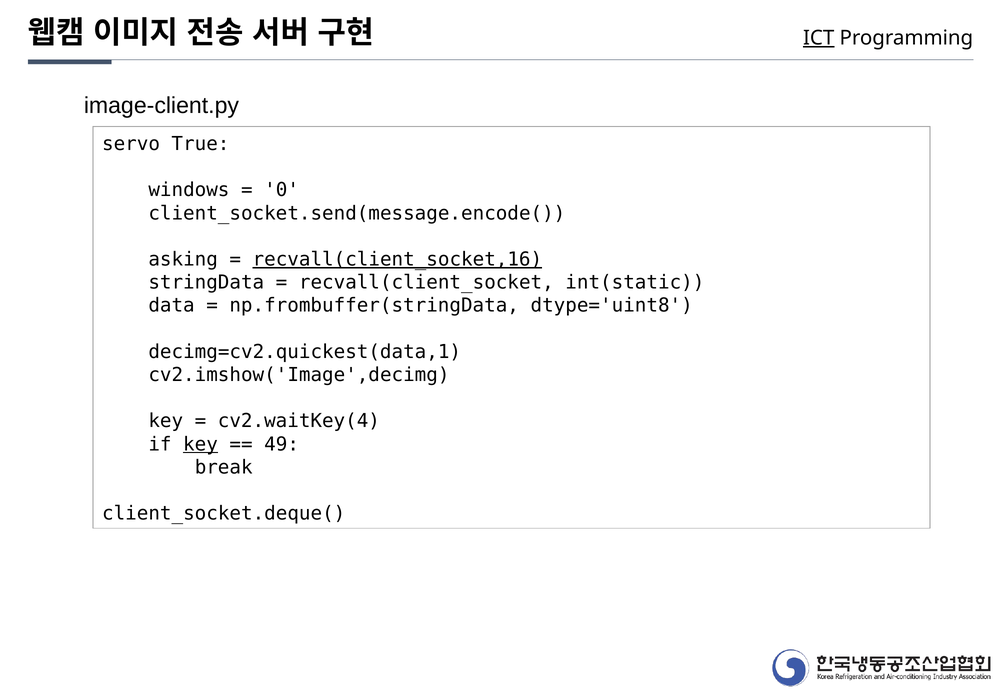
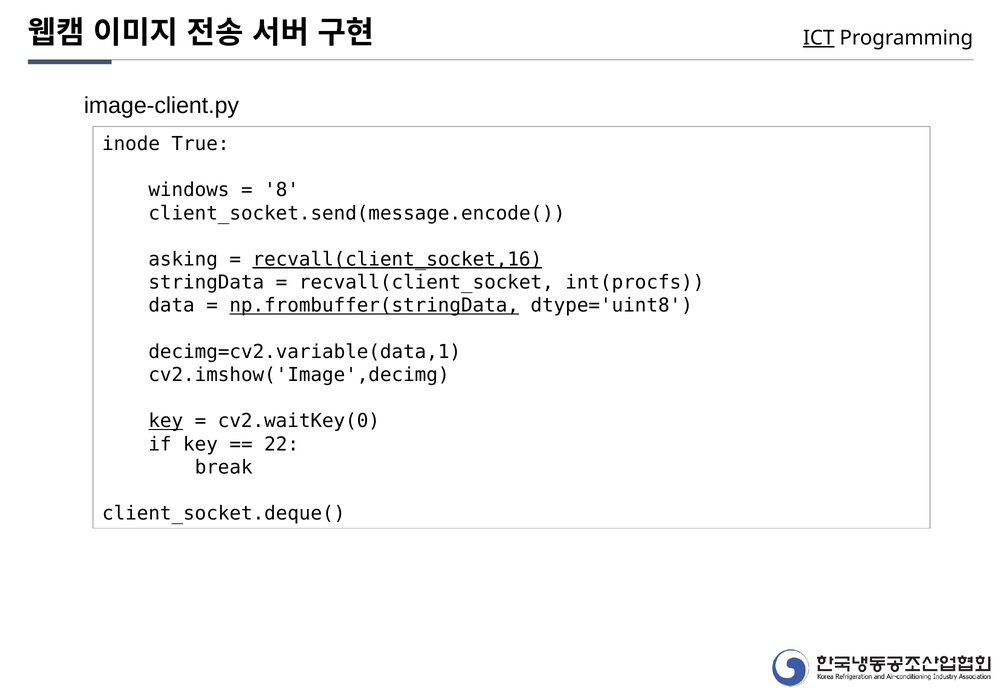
servo: servo -> inode
0: 0 -> 8
int(static: int(static -> int(procfs
np.frombuffer(stringData underline: none -> present
decimg=cv2.quickest(data,1: decimg=cv2.quickest(data,1 -> decimg=cv2.variable(data,1
key at (166, 421) underline: none -> present
cv2.waitKey(4: cv2.waitKey(4 -> cv2.waitKey(0
key at (200, 444) underline: present -> none
49: 49 -> 22
